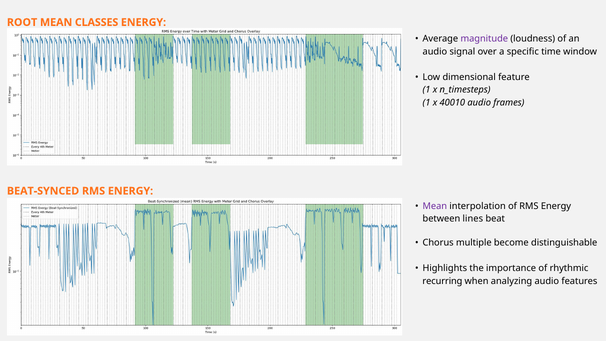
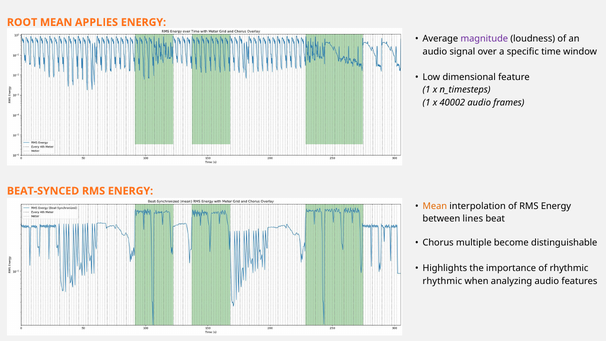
CLASSES: CLASSES -> APPLIES
40010: 40010 -> 40002
Mean at (435, 206) colour: purple -> orange
recurring at (442, 281): recurring -> rhythmic
